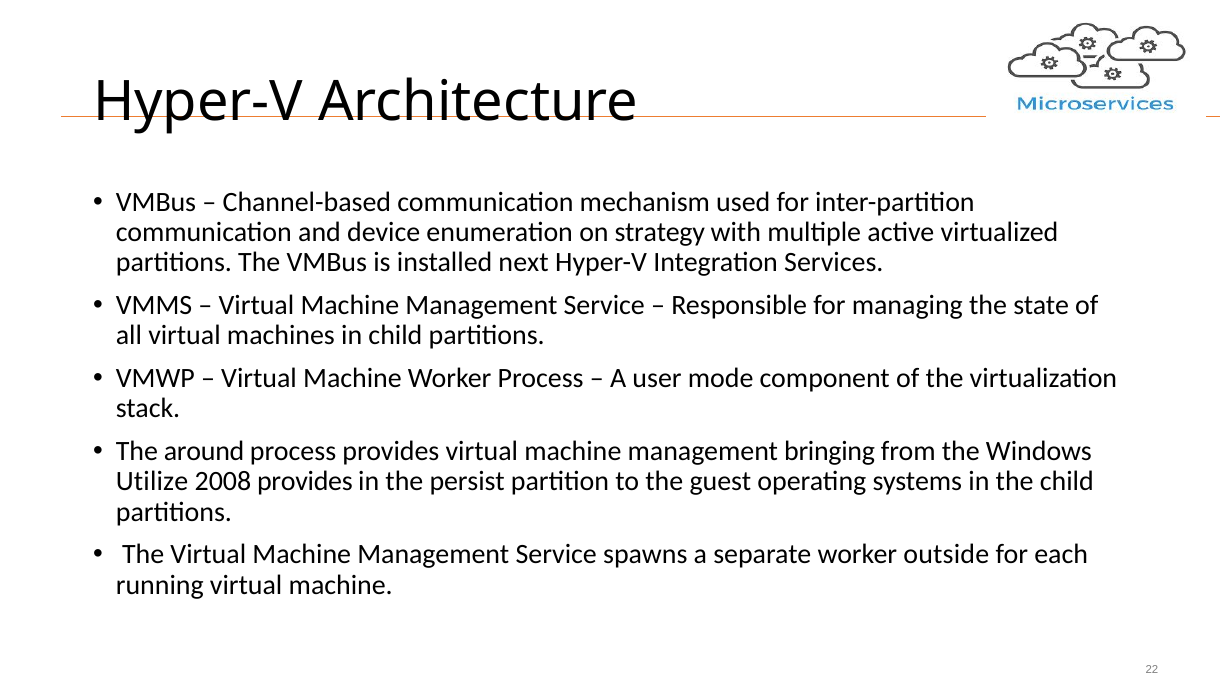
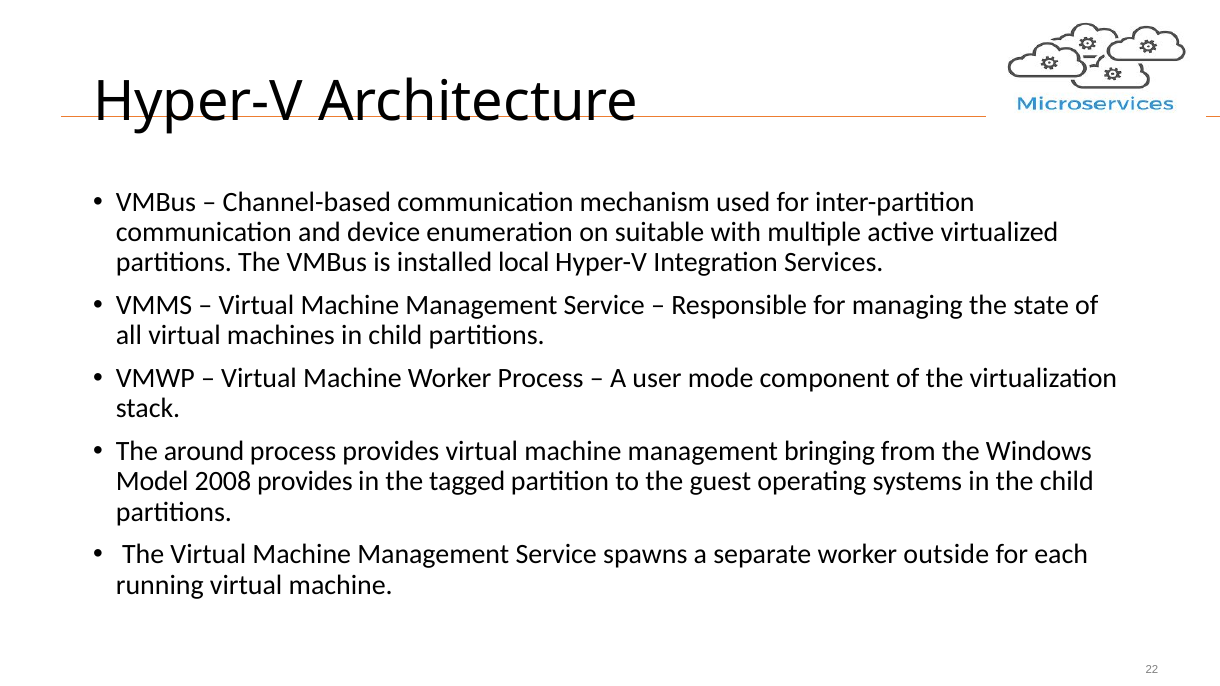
strategy: strategy -> suitable
next: next -> local
Utilize: Utilize -> Model
persist: persist -> tagged
